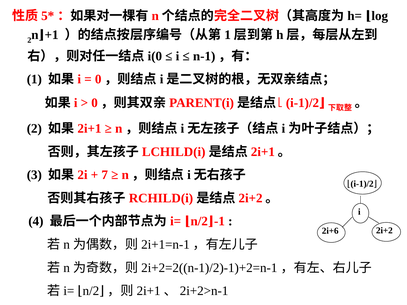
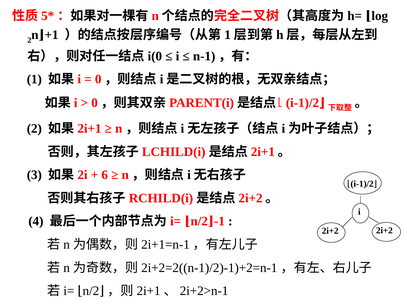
7: 7 -> 6
2i+6 at (330, 231): 2i+6 -> 2i+2
